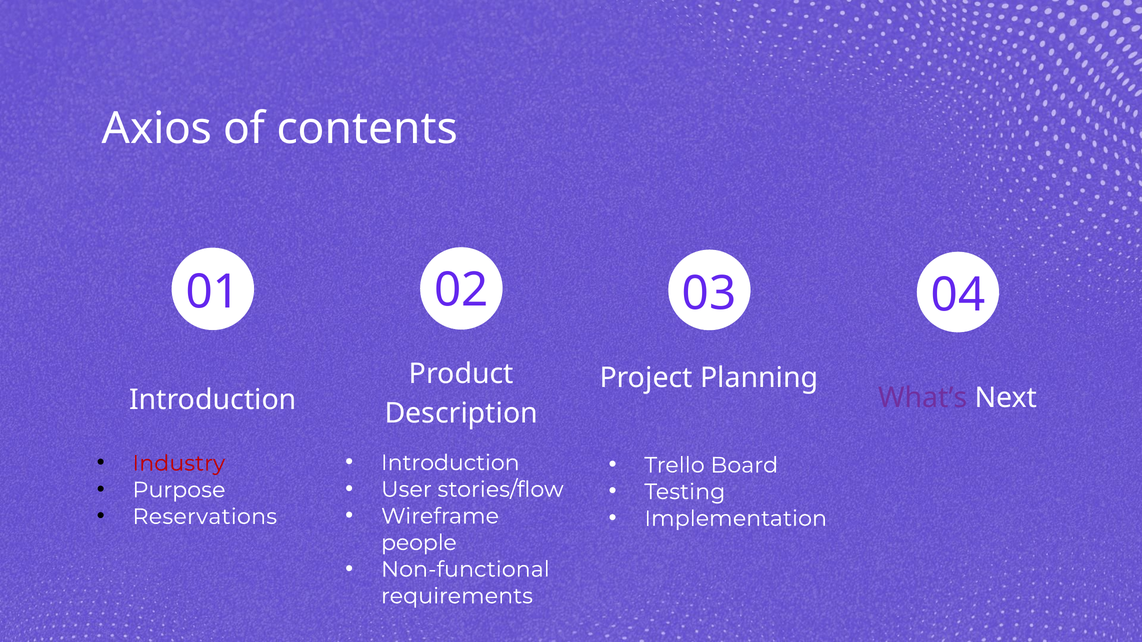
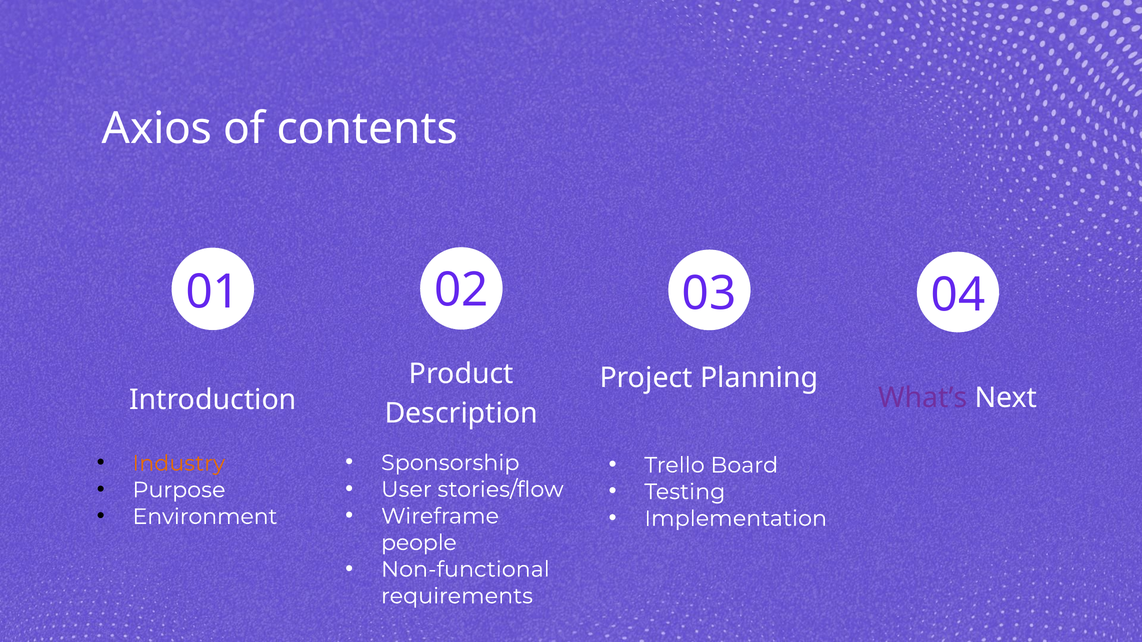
Introduction at (450, 463): Introduction -> Sponsorship
Industry colour: red -> orange
Reservations: Reservations -> Environment
